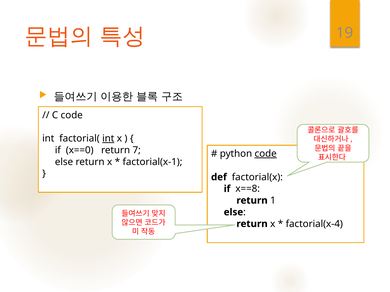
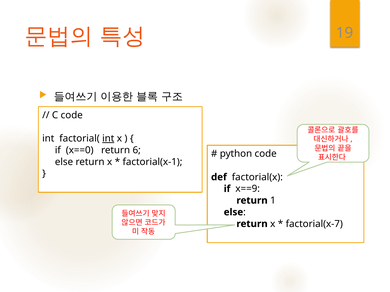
7: 7 -> 6
code at (266, 154) underline: present -> none
x==8: x==8 -> x==9
factorial(x-4: factorial(x-4 -> factorial(x-7
